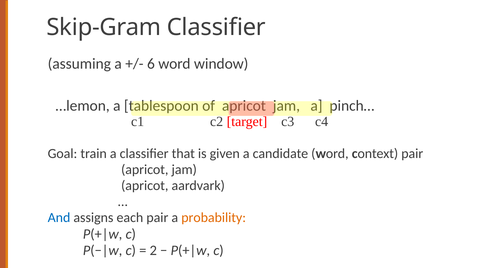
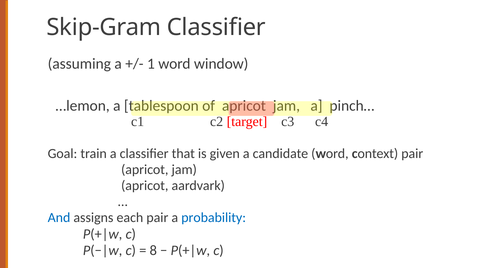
6: 6 -> 1
probability colour: orange -> blue
2: 2 -> 8
